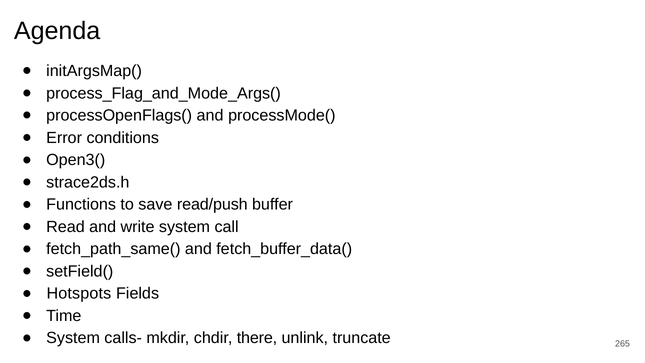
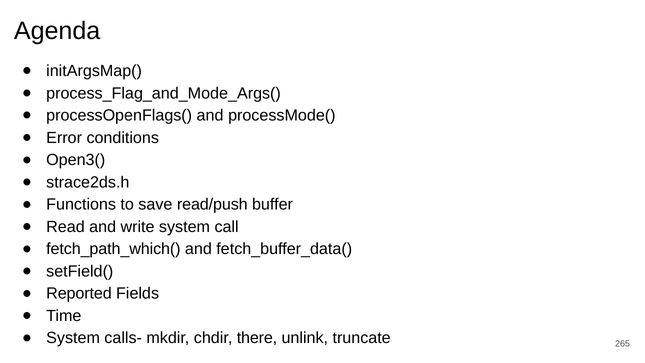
fetch_path_same(: fetch_path_same( -> fetch_path_which(
Hotspots: Hotspots -> Reported
